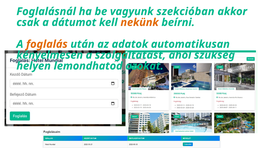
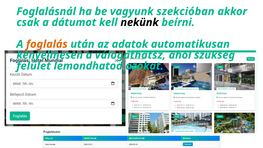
nekünk colour: orange -> black
szolgáltatást: szolgáltatást -> válogathatsz
helyen: helyen -> felület
